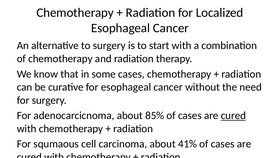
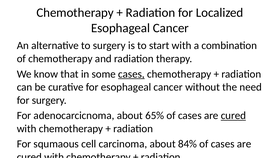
cases at (131, 74) underline: none -> present
85%: 85% -> 65%
41%: 41% -> 84%
